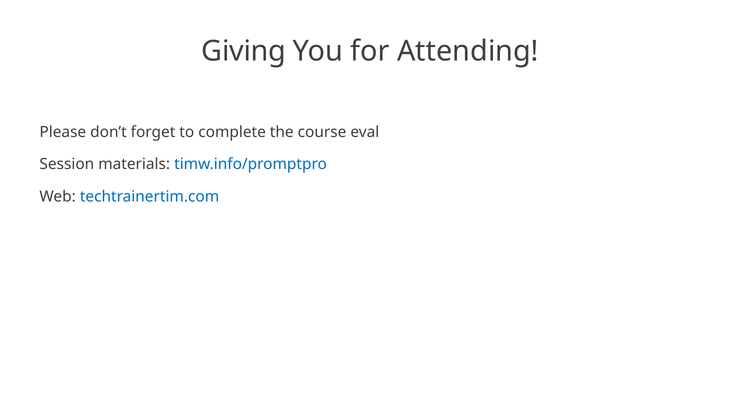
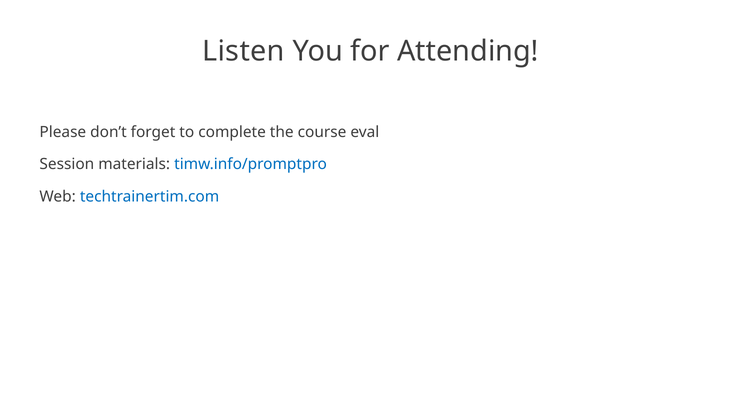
Giving: Giving -> Listen
